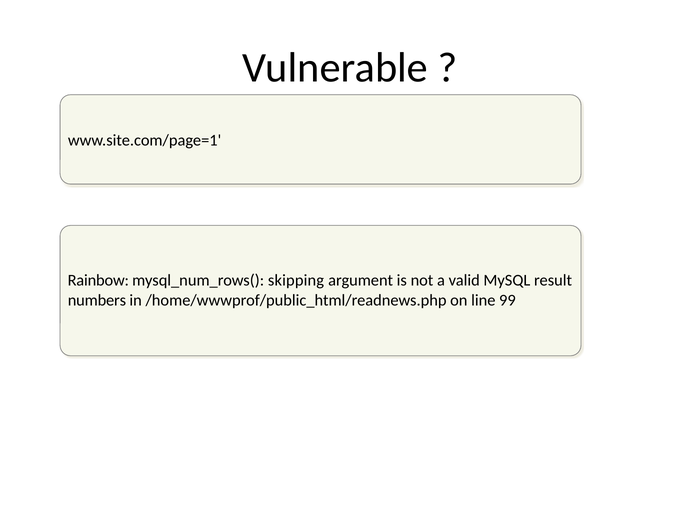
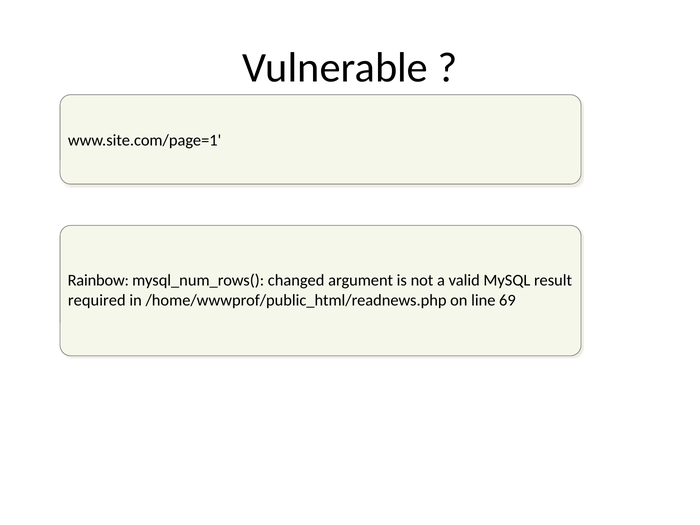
skipping: skipping -> changed
numbers: numbers -> required
99: 99 -> 69
